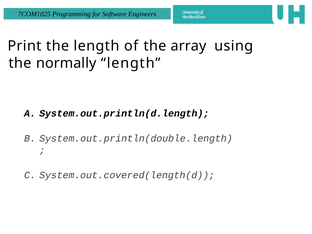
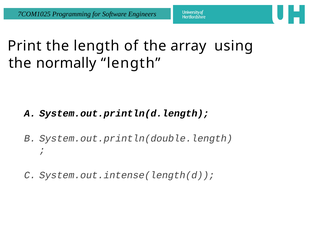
System.out.covered(length(d: System.out.covered(length(d -> System.out.intense(length(d
